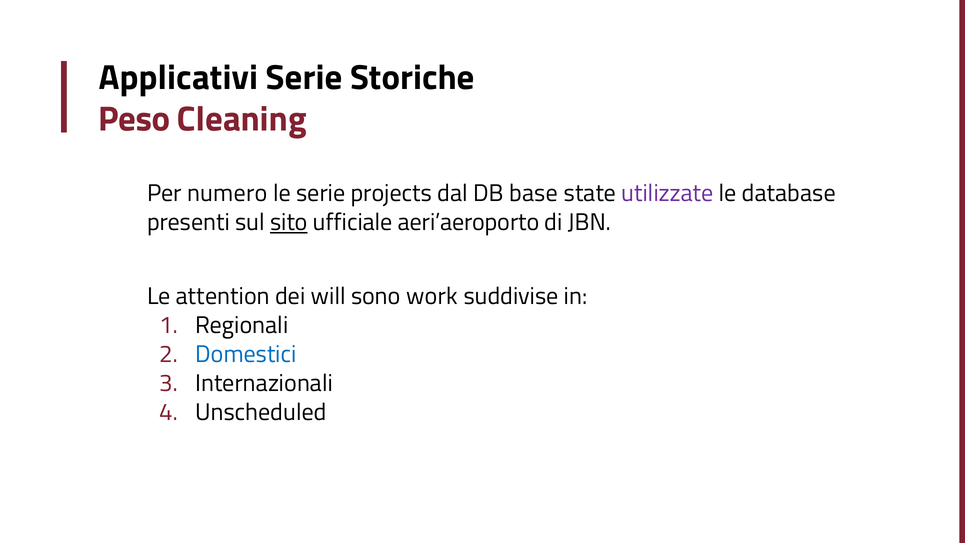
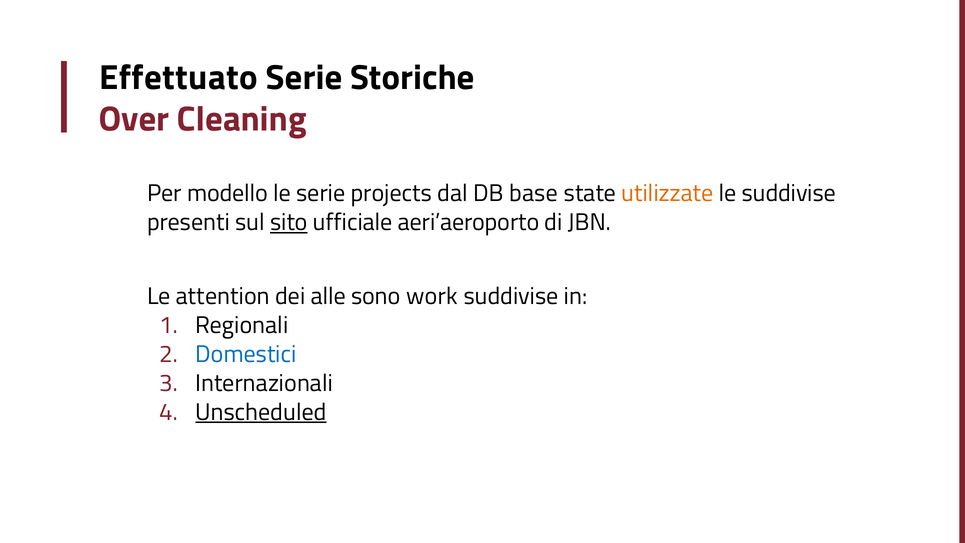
Applicativi: Applicativi -> Effettuato
Peso: Peso -> Over
numero: numero -> modello
utilizzate colour: purple -> orange
le database: database -> suddivise
will: will -> alle
Unscheduled underline: none -> present
